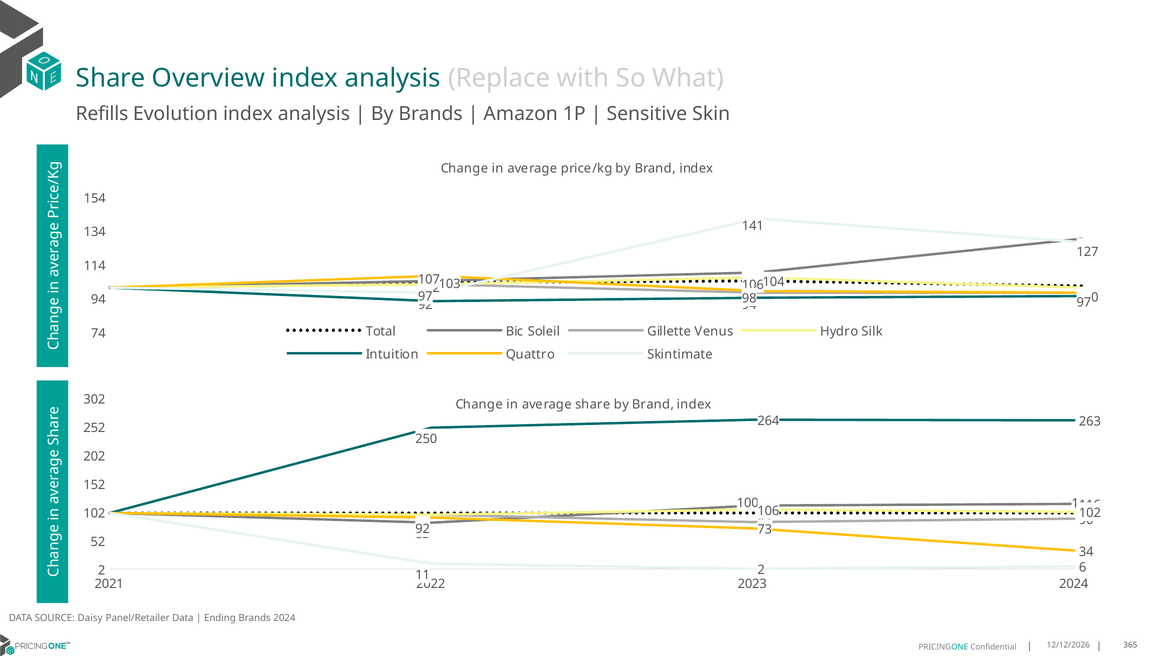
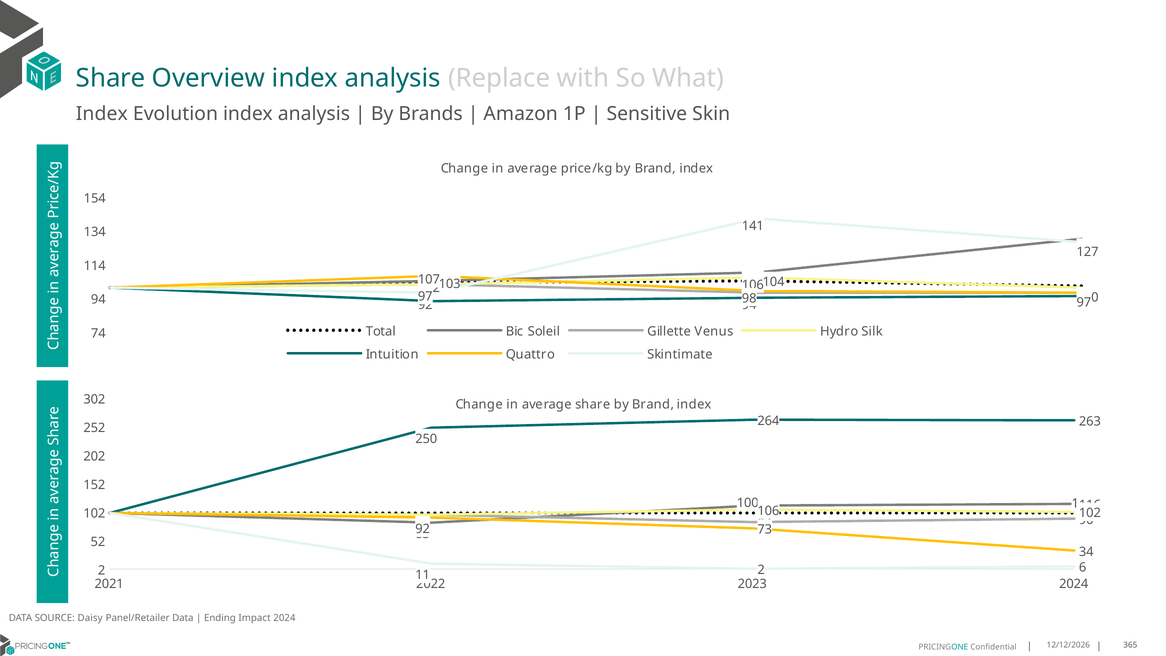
Refills at (102, 114): Refills -> Index
Ending Brands: Brands -> Impact
